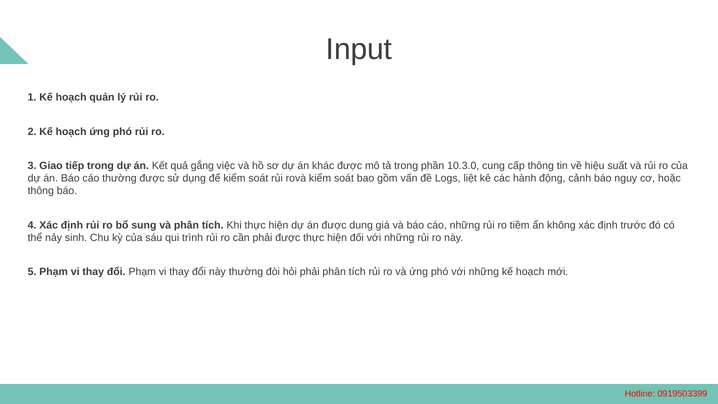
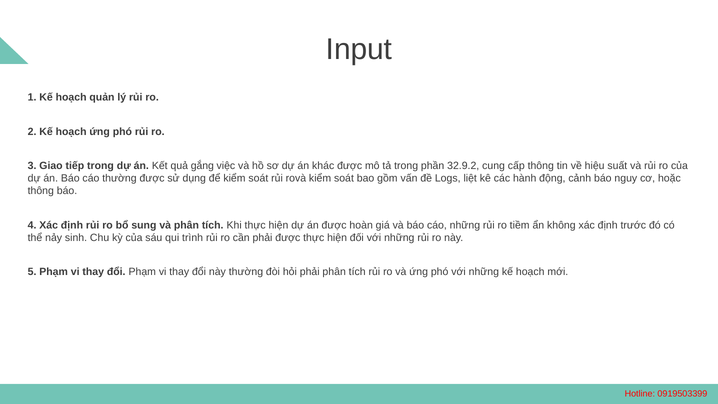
10.3.0: 10.3.0 -> 32.9.2
dung: dung -> hoàn
